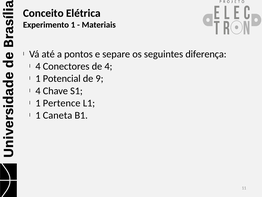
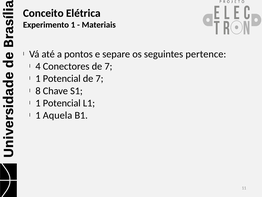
diferença: diferença -> pertence
Conectores de 4: 4 -> 7
9 at (99, 78): 9 -> 7
4 at (38, 91): 4 -> 8
Pertence at (62, 103): Pertence -> Potencial
Caneta: Caneta -> Aquela
